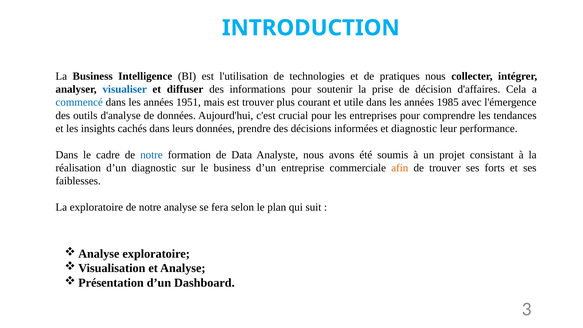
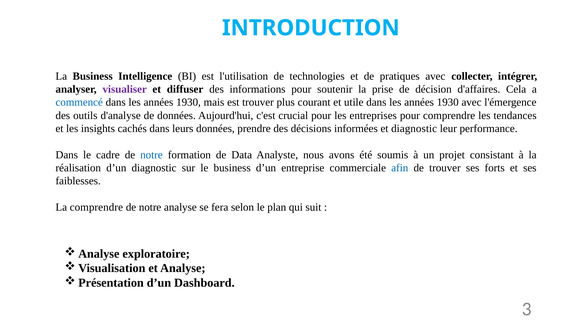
pratiques nous: nous -> avec
visualiser colour: blue -> purple
1951 at (189, 102): 1951 -> 1930
1985 at (448, 102): 1985 -> 1930
afin colour: orange -> blue
La exploratoire: exploratoire -> comprendre
